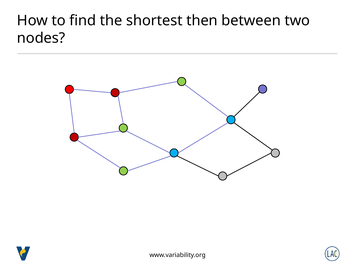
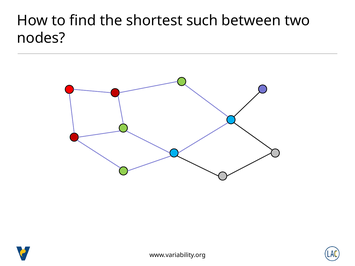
then: then -> such
